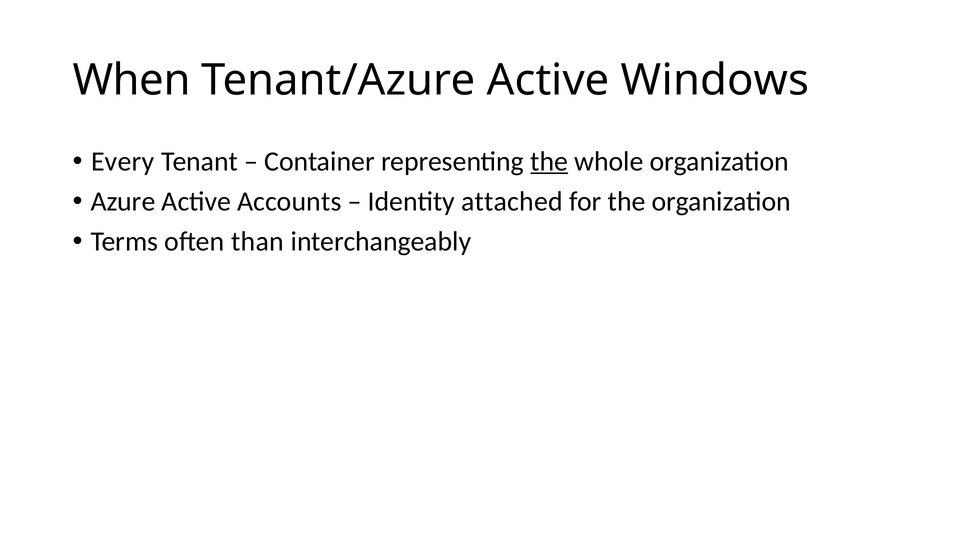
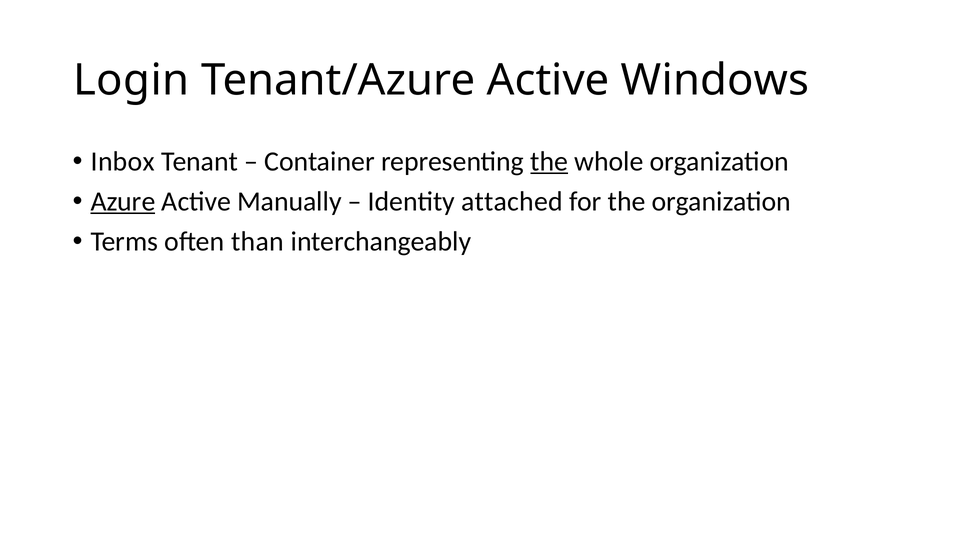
When: When -> Login
Every: Every -> Inbox
Azure underline: none -> present
Accounts: Accounts -> Manually
